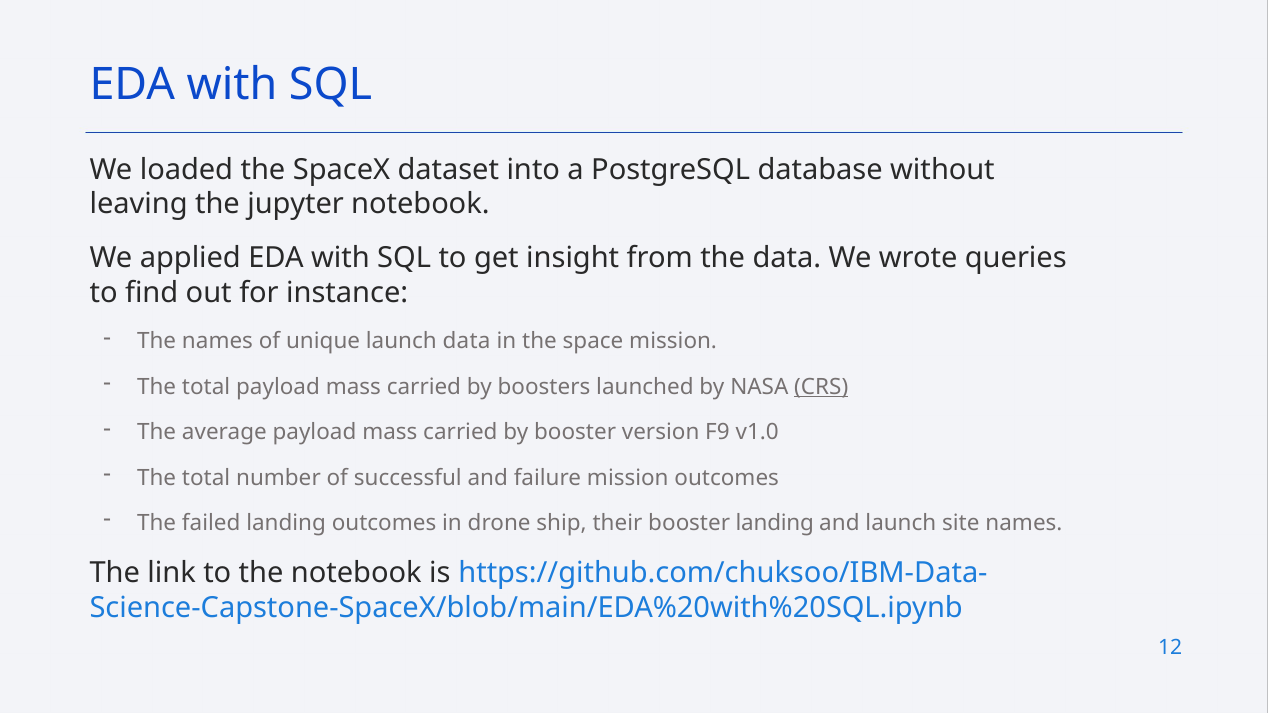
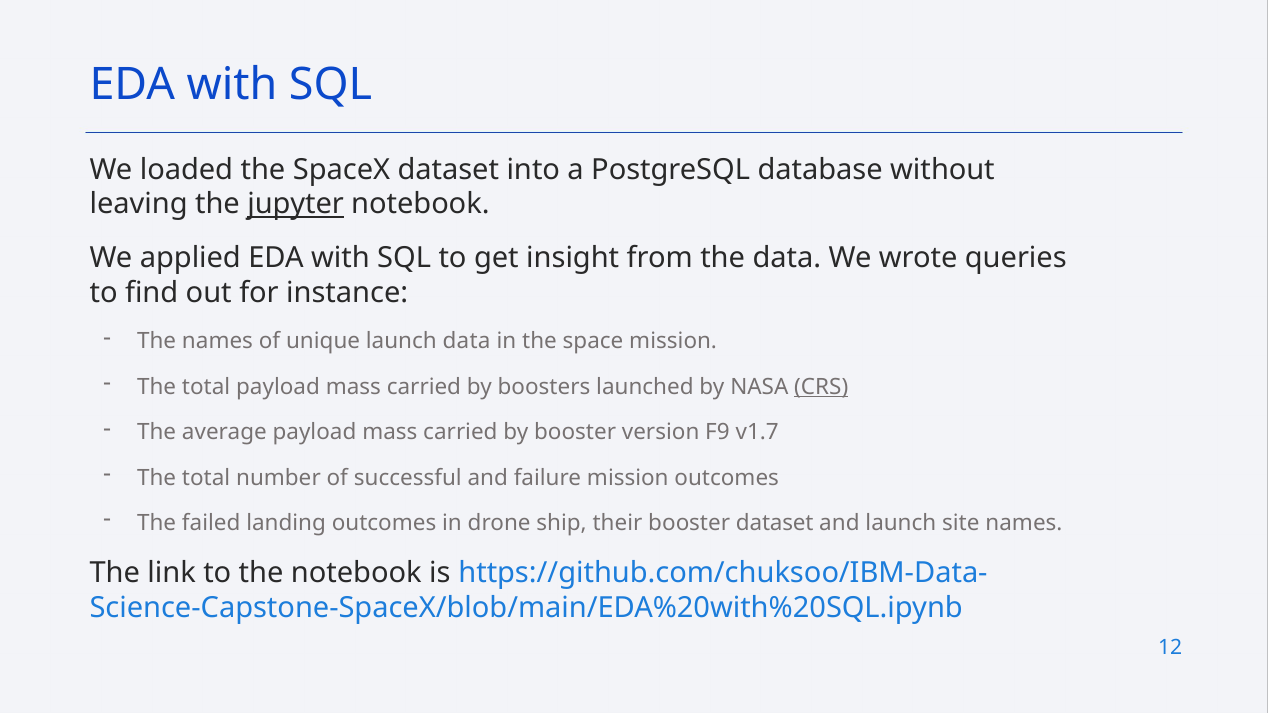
jupyter underline: none -> present
v1.0: v1.0 -> v1.7
booster landing: landing -> dataset
